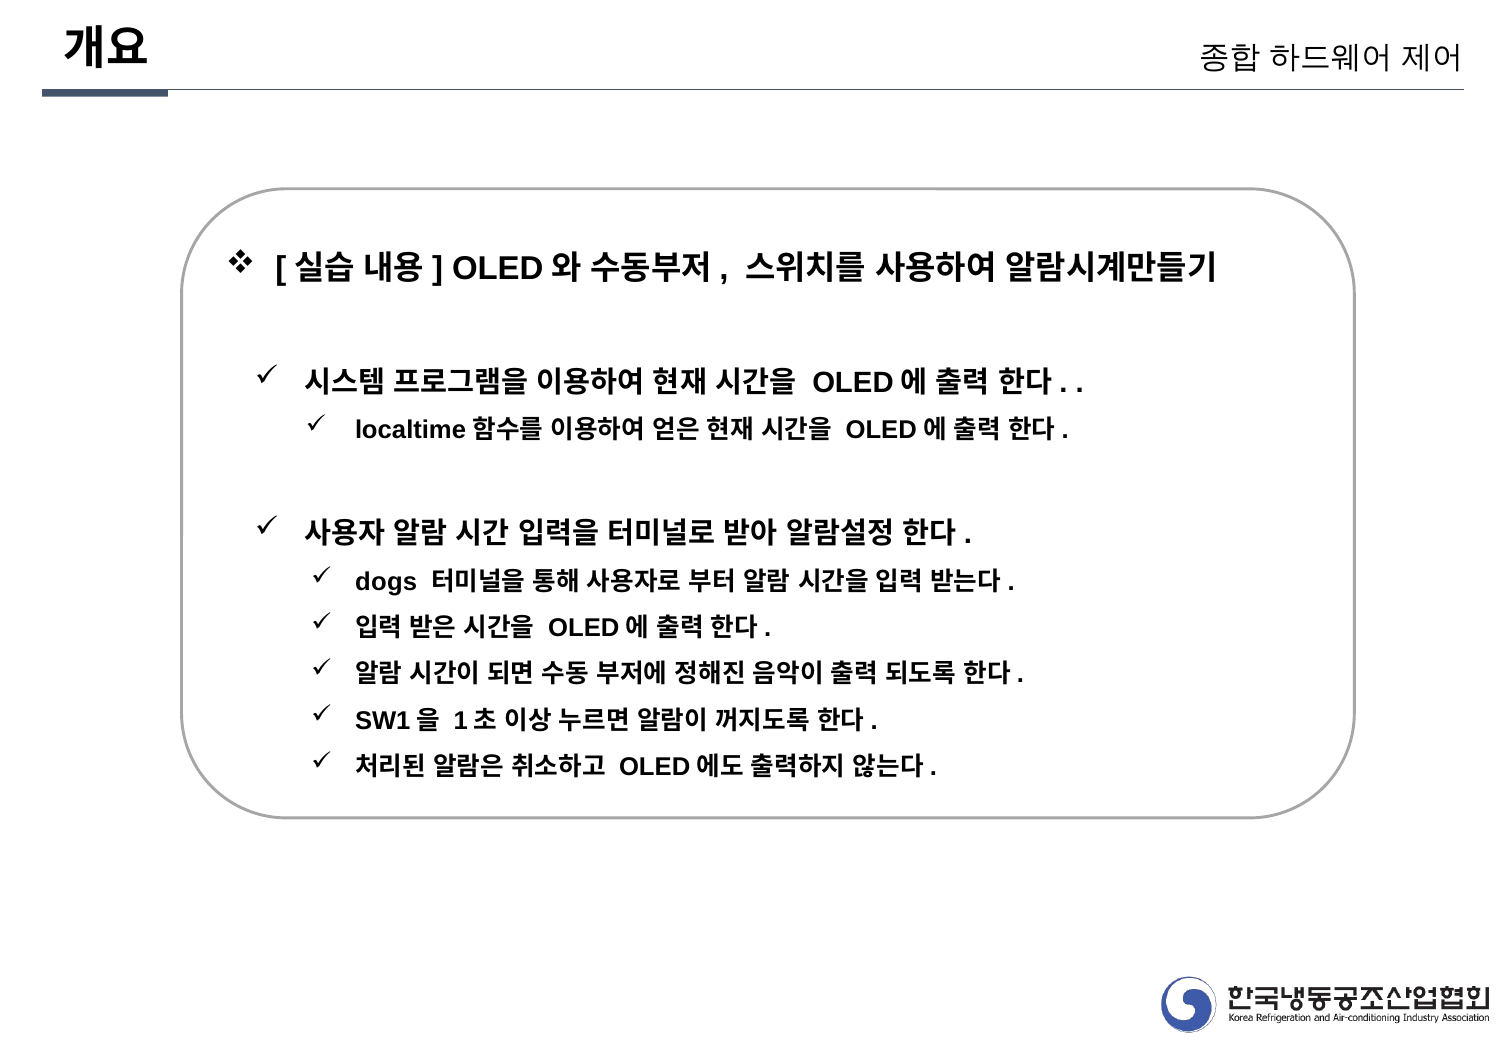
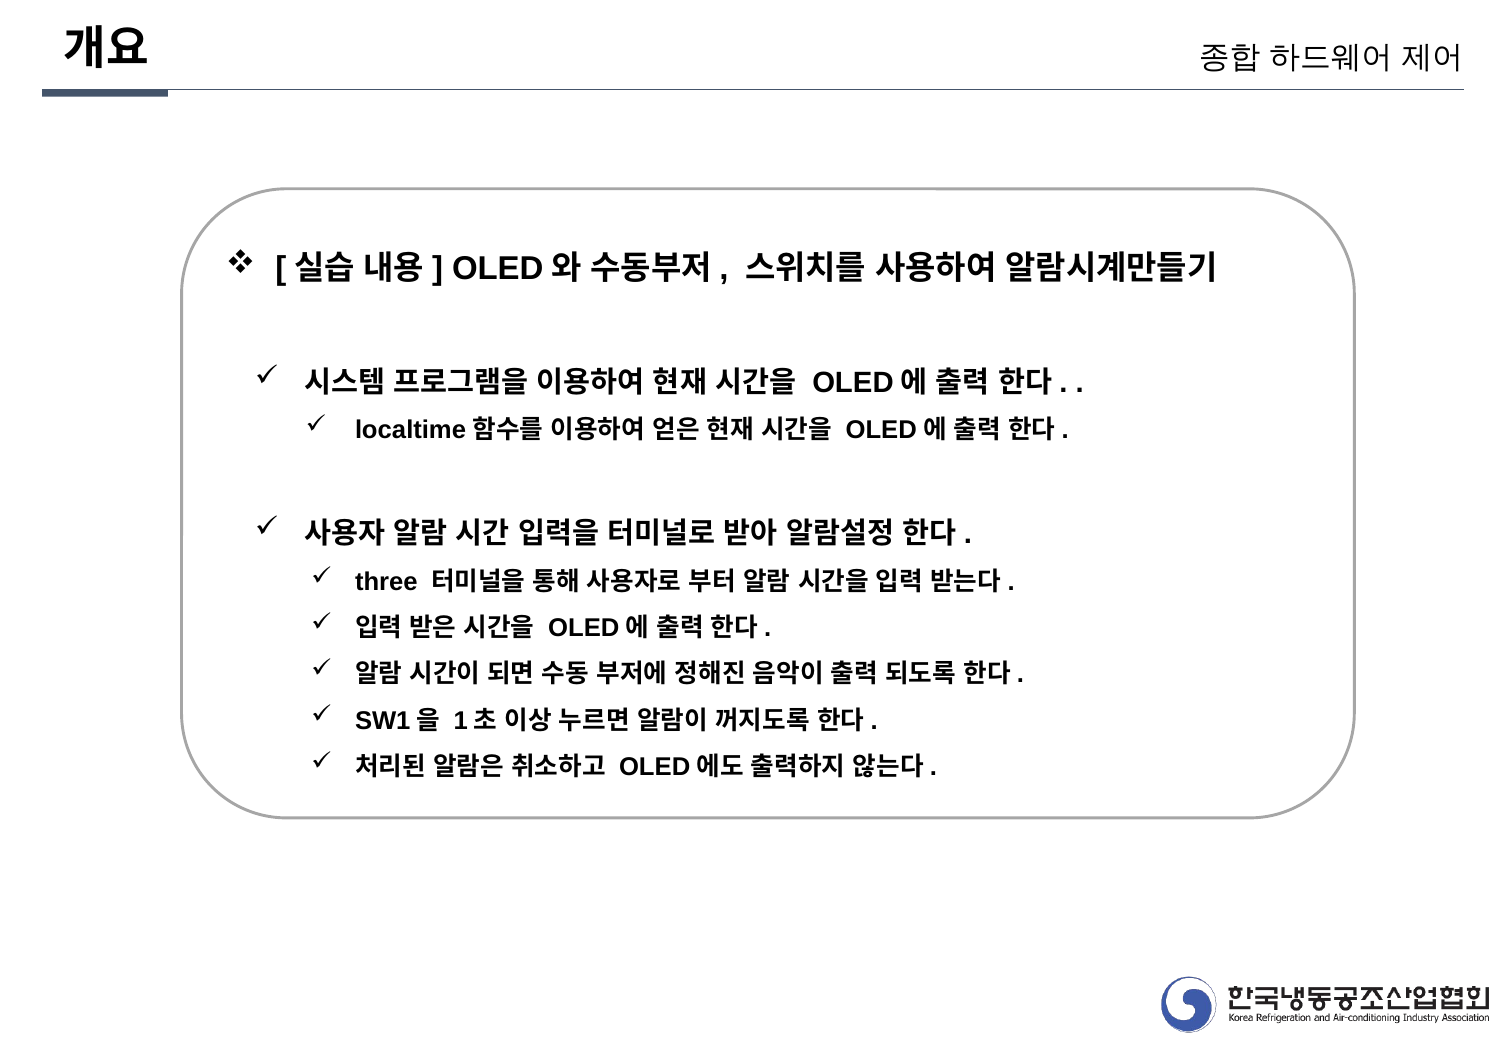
dogs: dogs -> three
